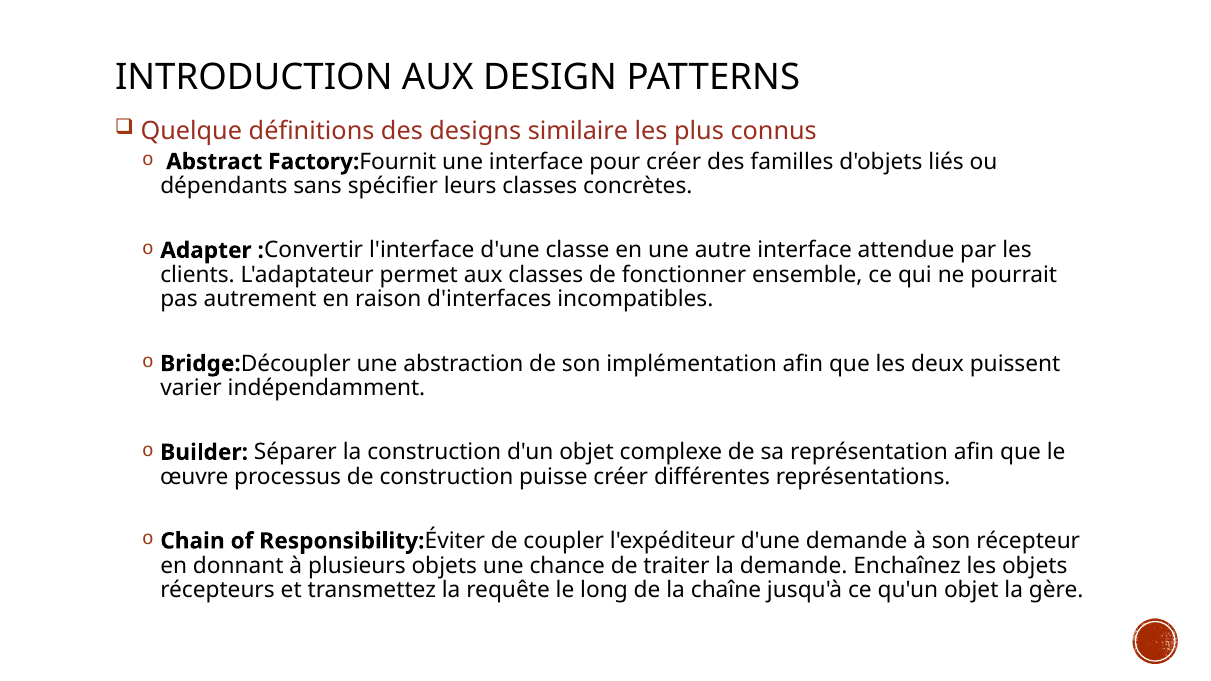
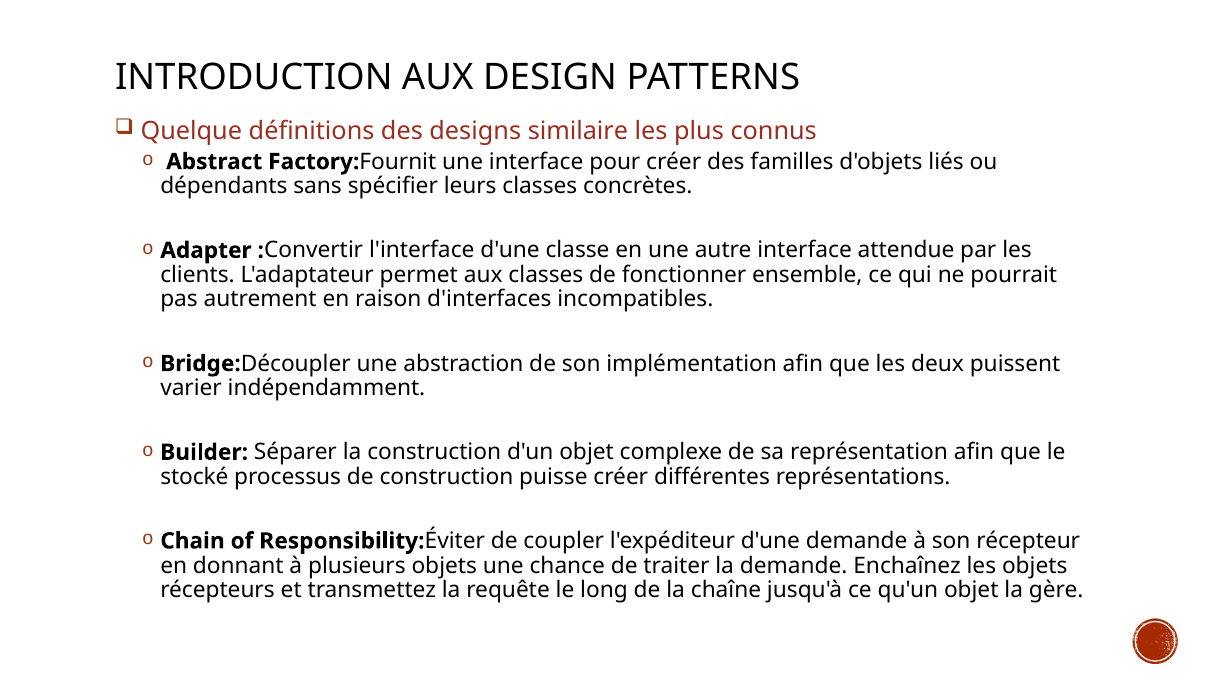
œuvre: œuvre -> stocké
